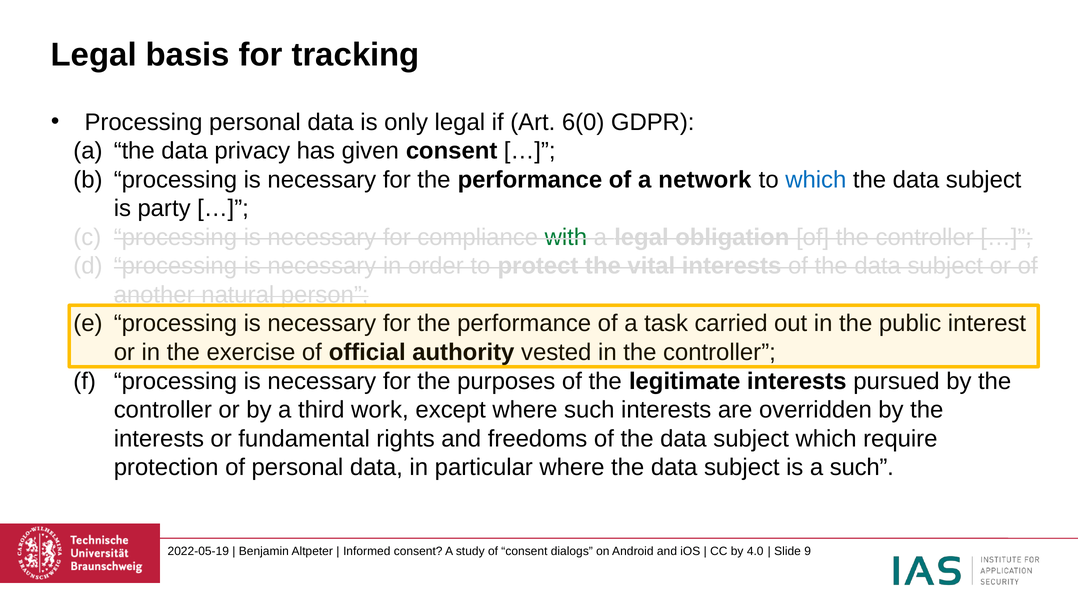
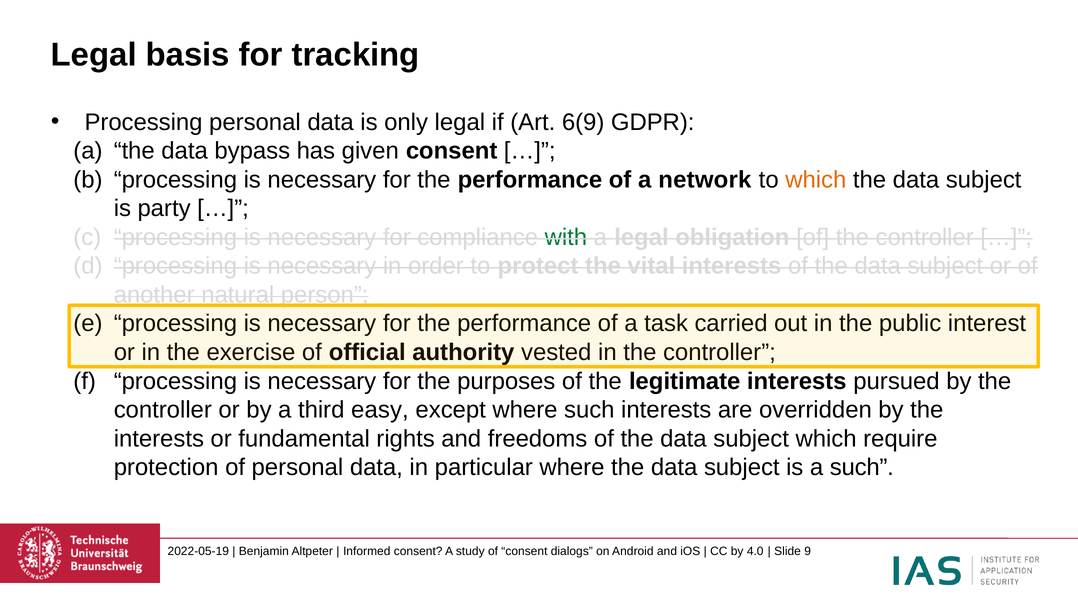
6(0: 6(0 -> 6(9
privacy: privacy -> bypass
which at (816, 180) colour: blue -> orange
work: work -> easy
